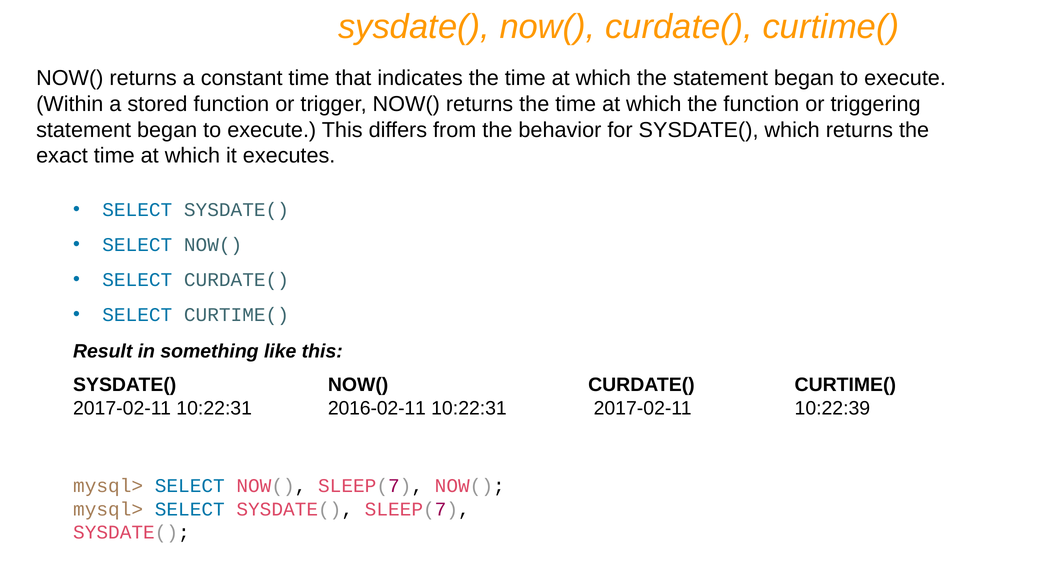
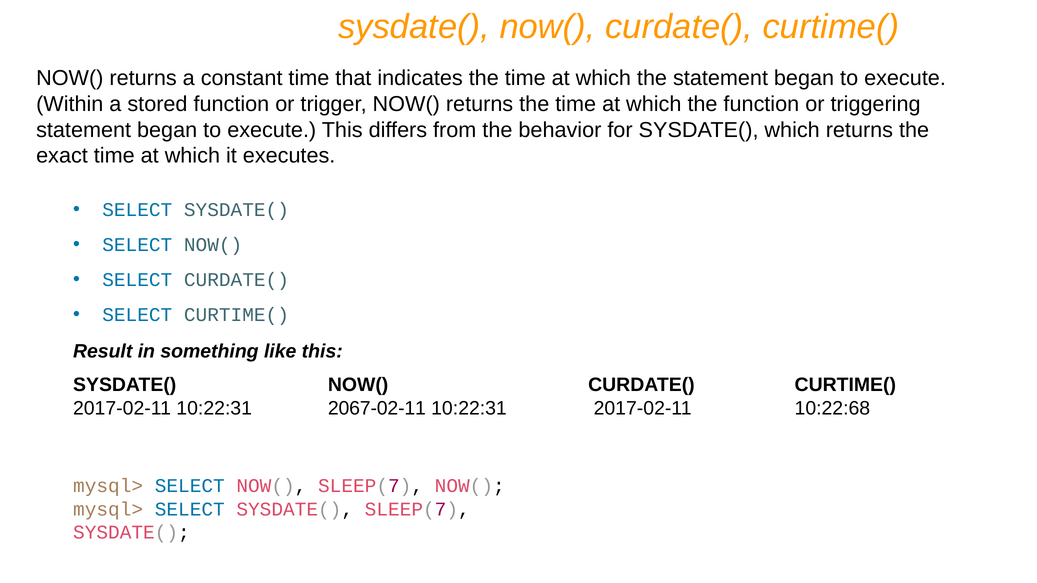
2016-02-11: 2016-02-11 -> 2067-02-11
10:22:39: 10:22:39 -> 10:22:68
